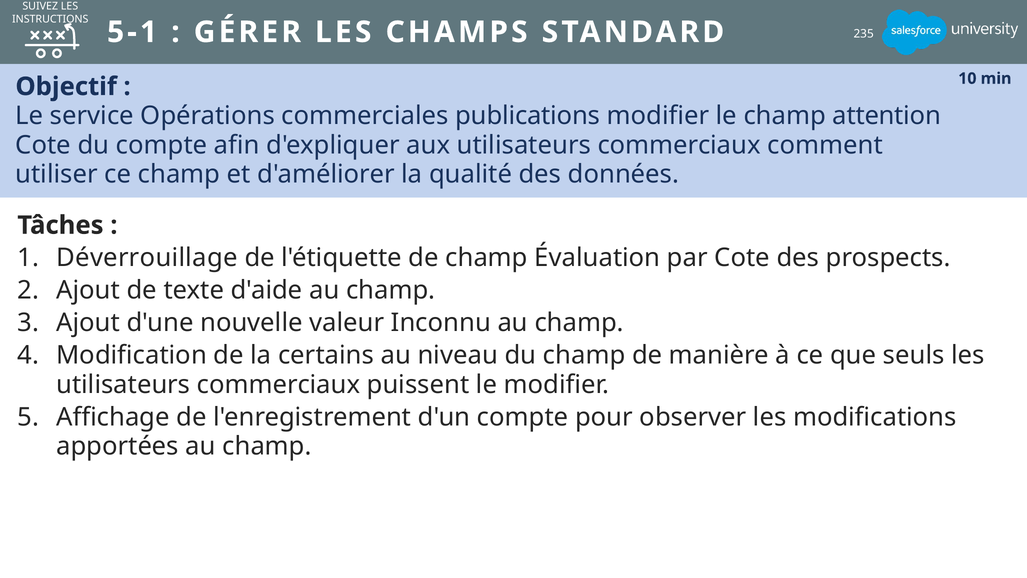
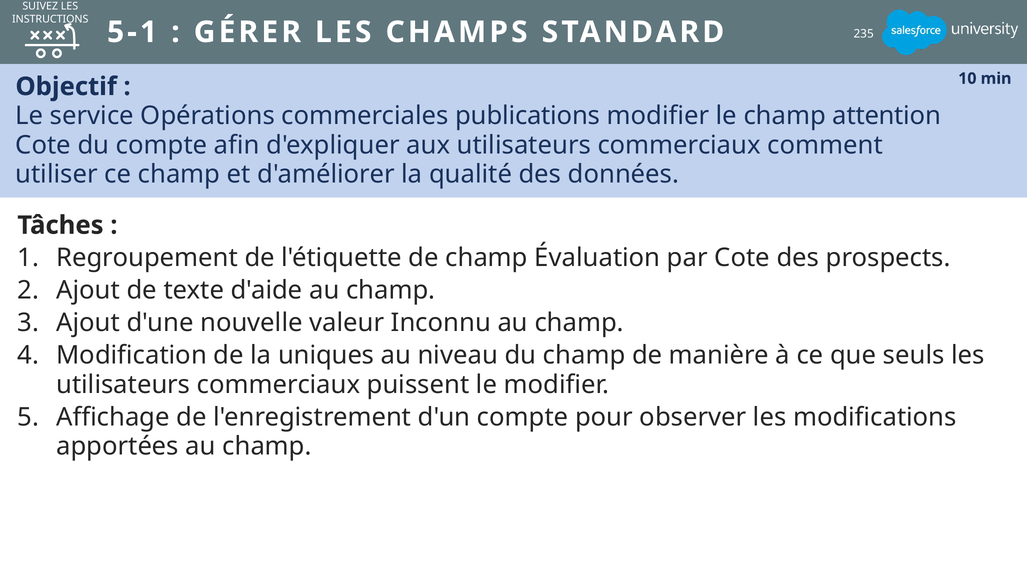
Déverrouillage: Déverrouillage -> Regroupement
certains: certains -> uniques
